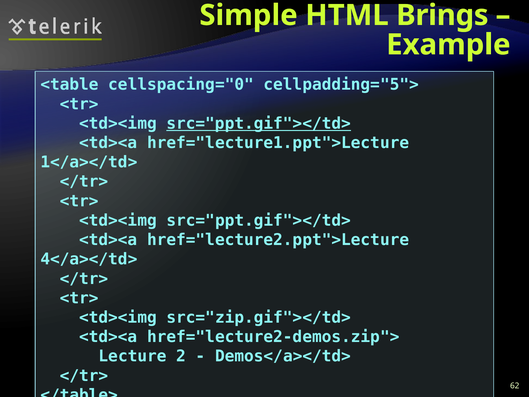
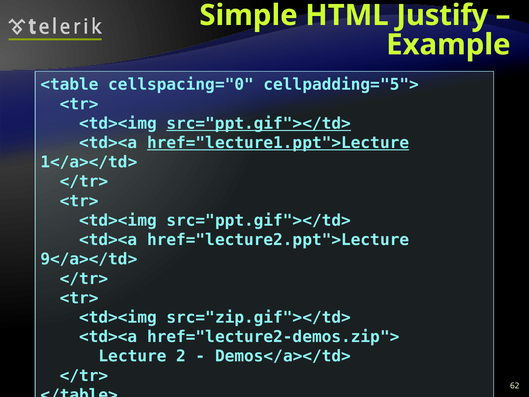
Brings: Brings -> Justify
href="lecture1.ppt">Lecture underline: none -> present
4</a></td>: 4</a></td> -> 9</a></td>
